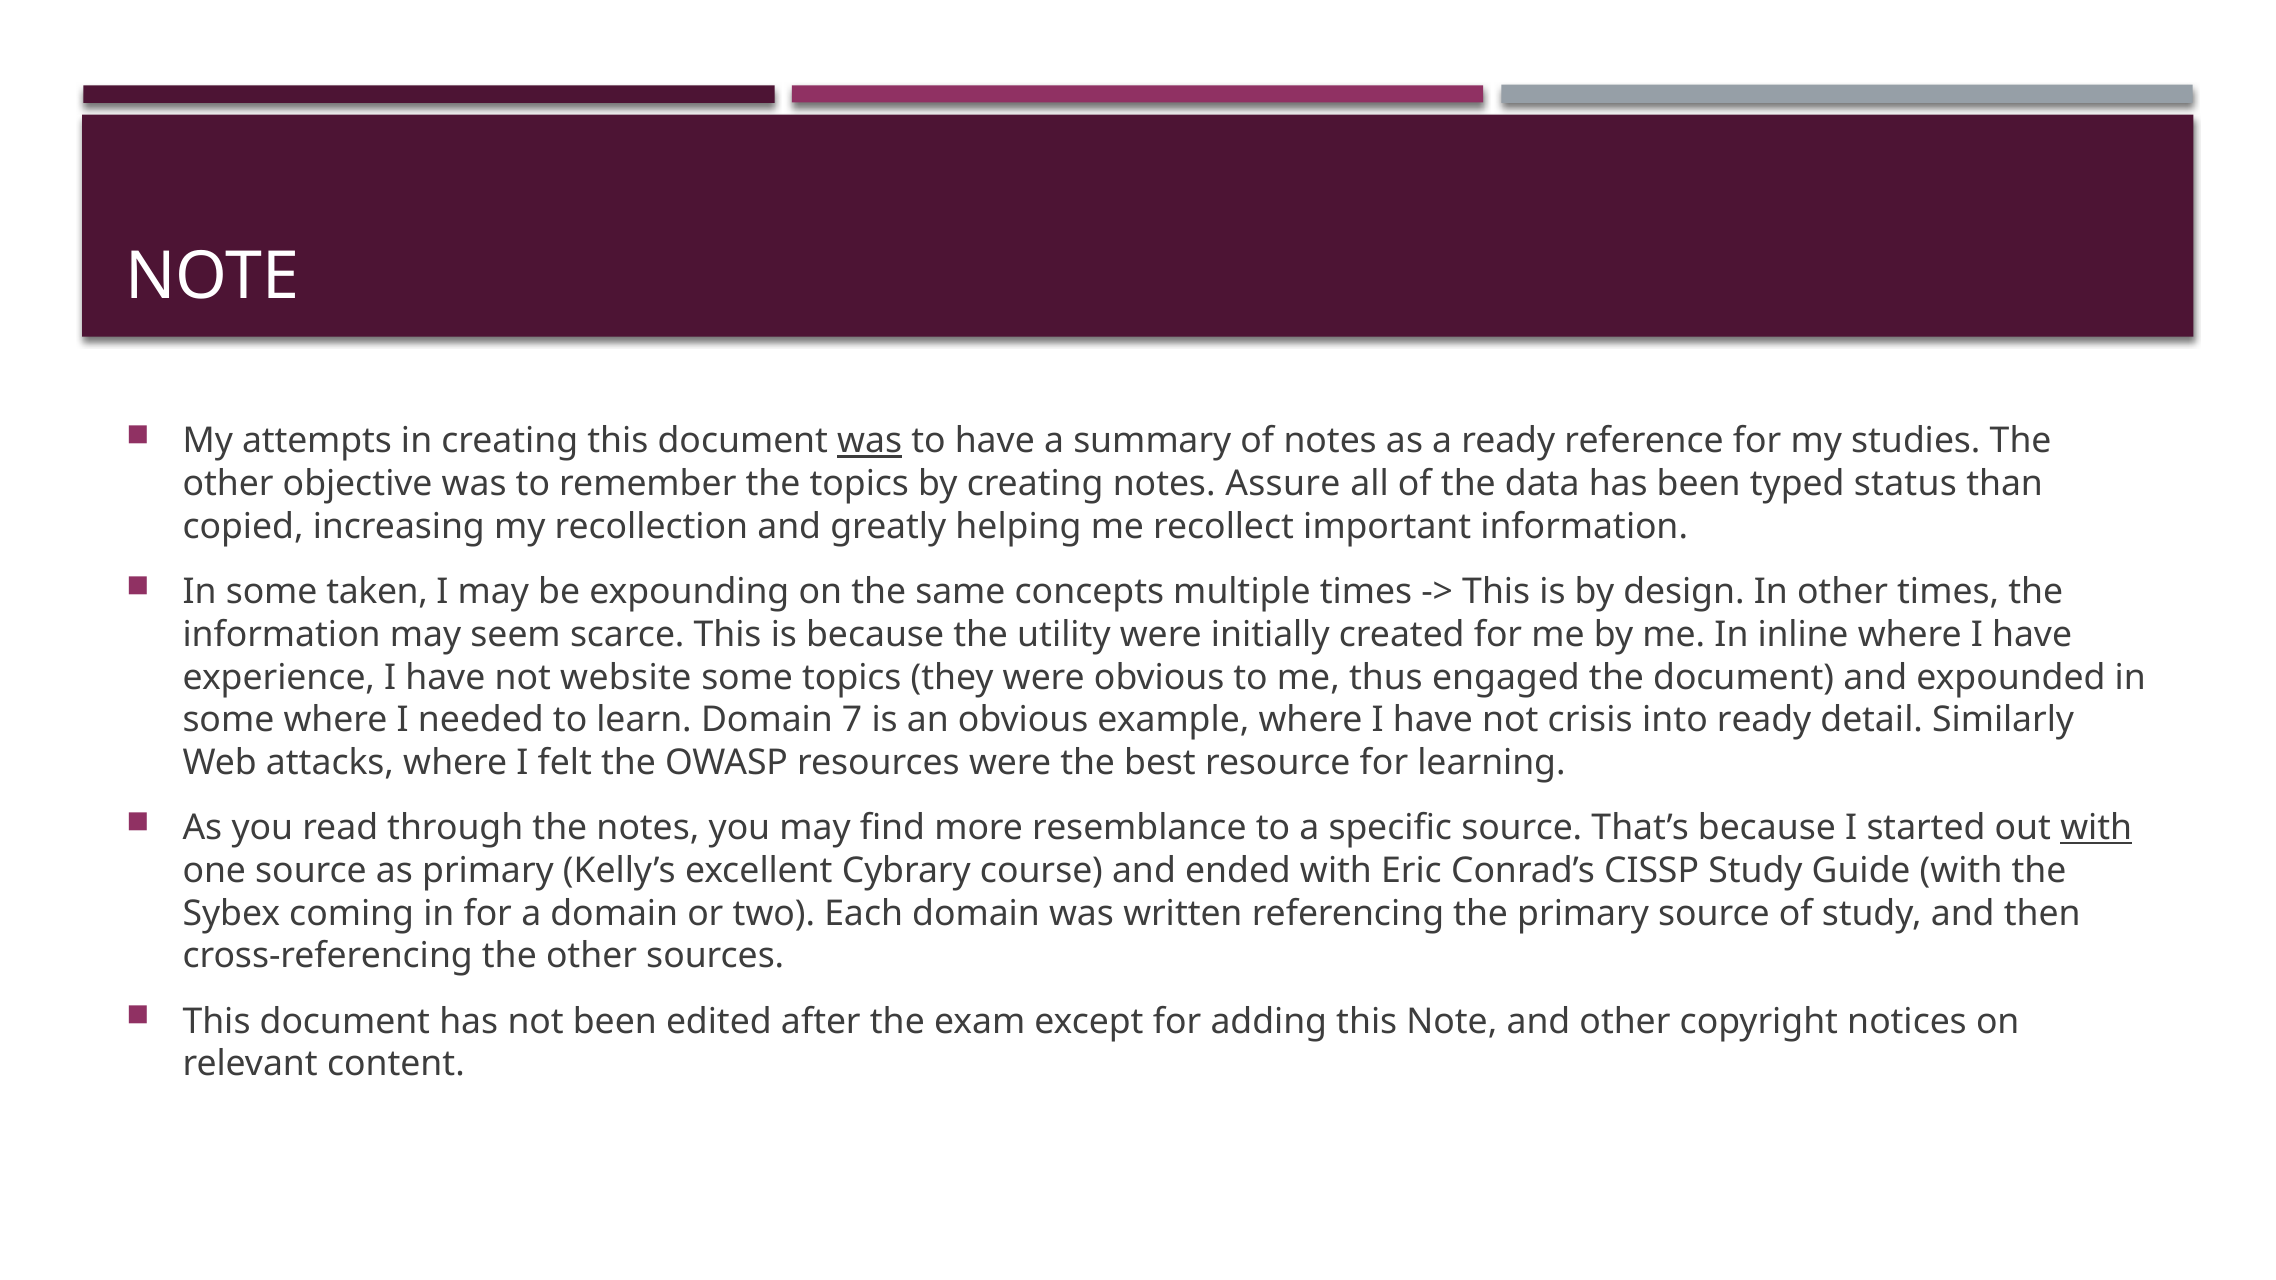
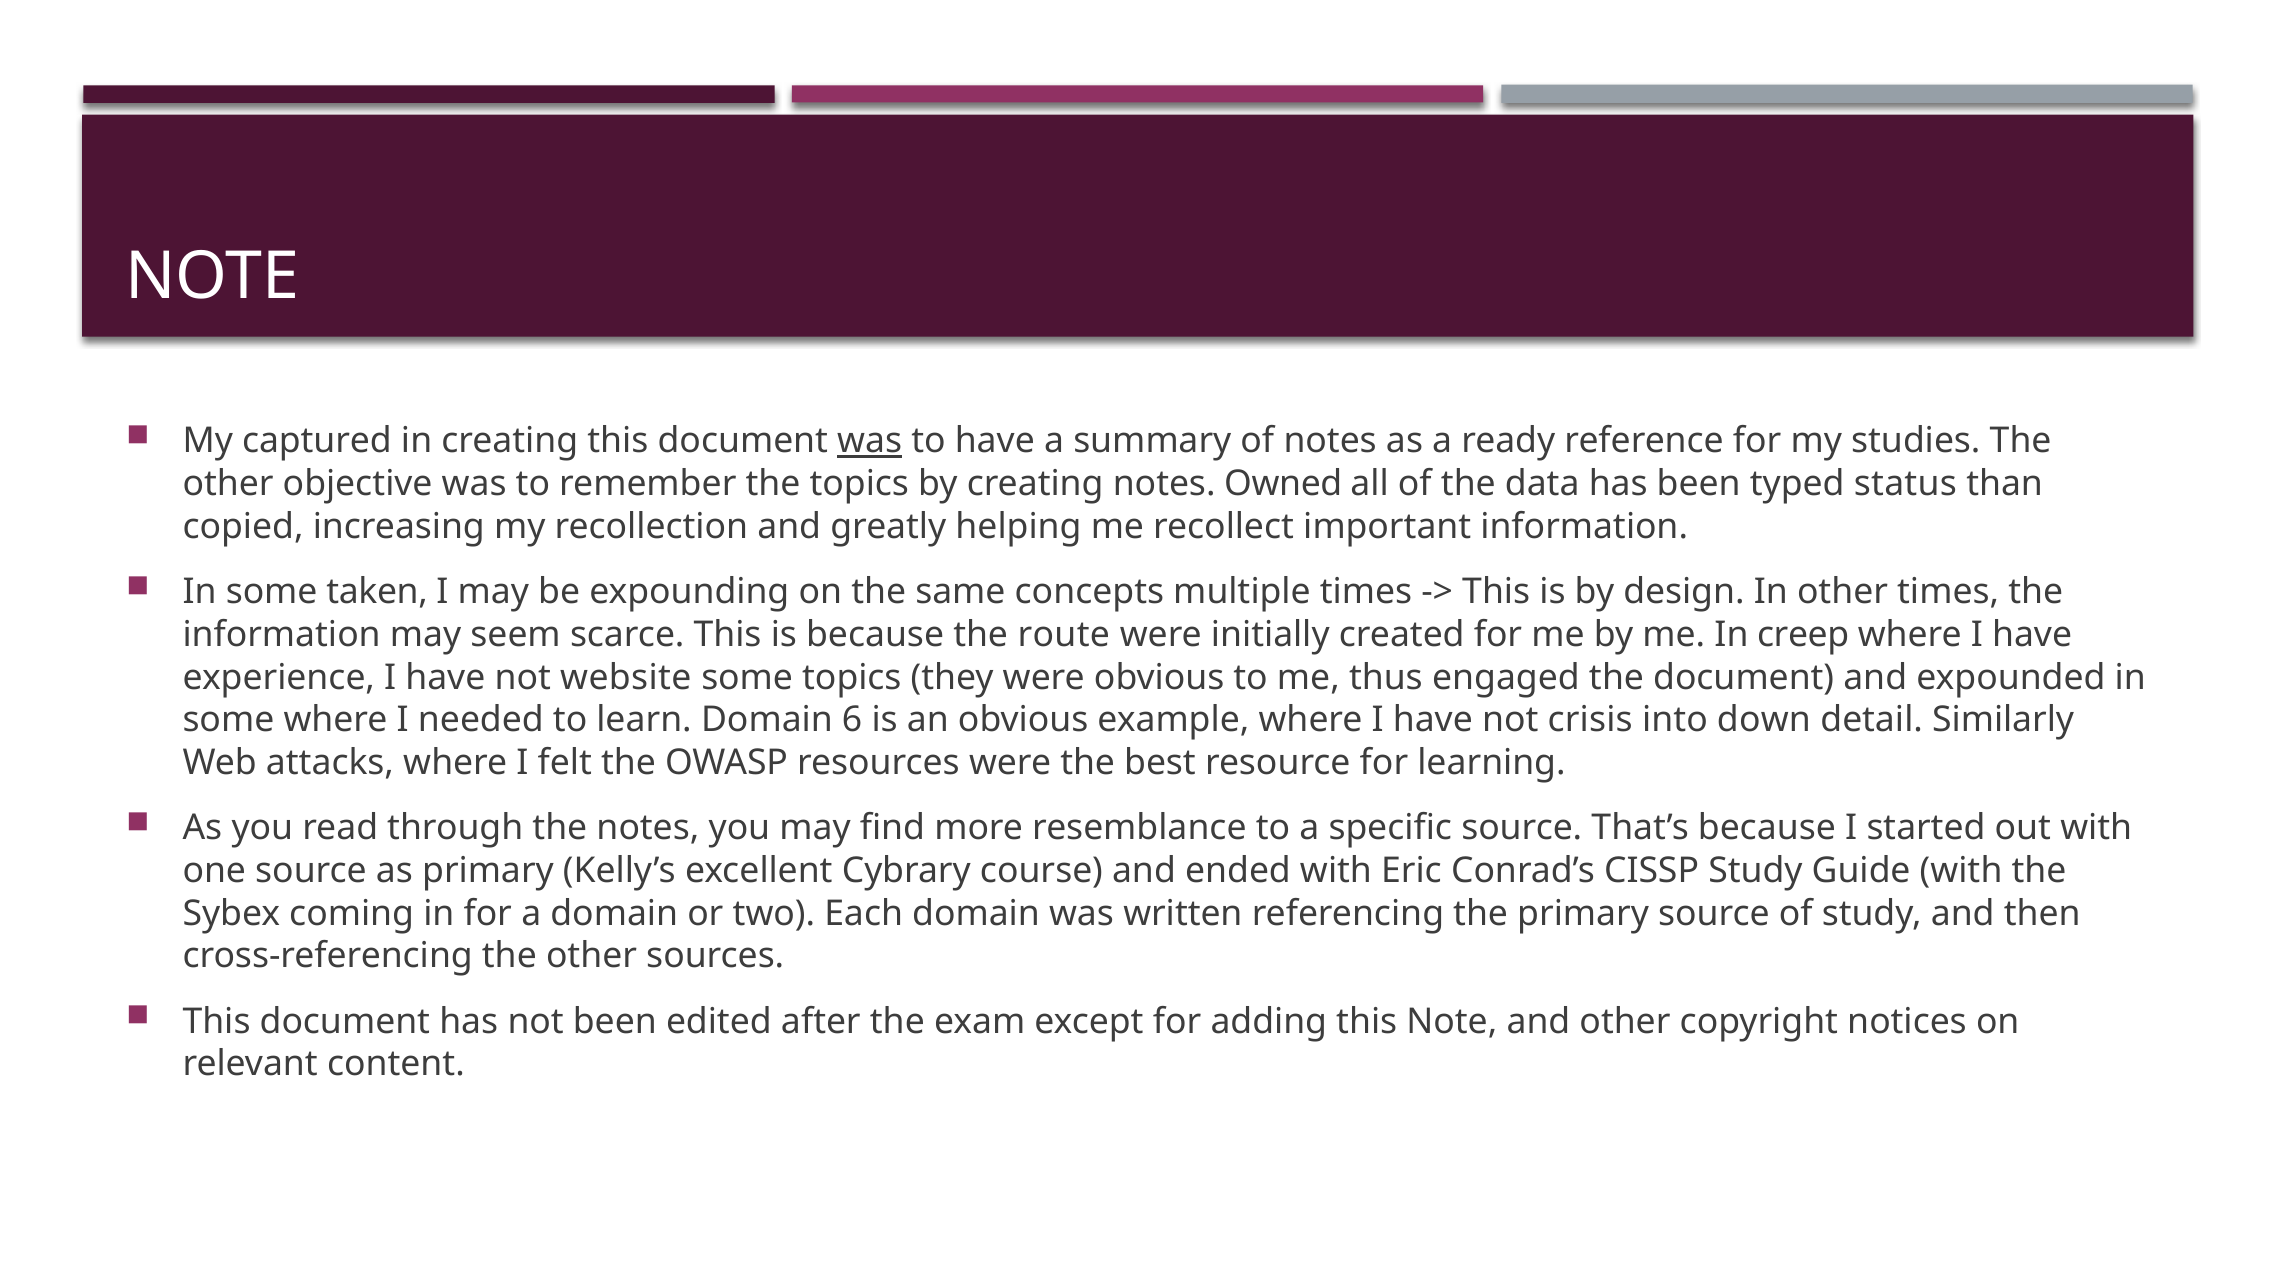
attempts: attempts -> captured
Assure: Assure -> Owned
utility: utility -> route
inline: inline -> creep
7: 7 -> 6
into ready: ready -> down
with at (2096, 828) underline: present -> none
